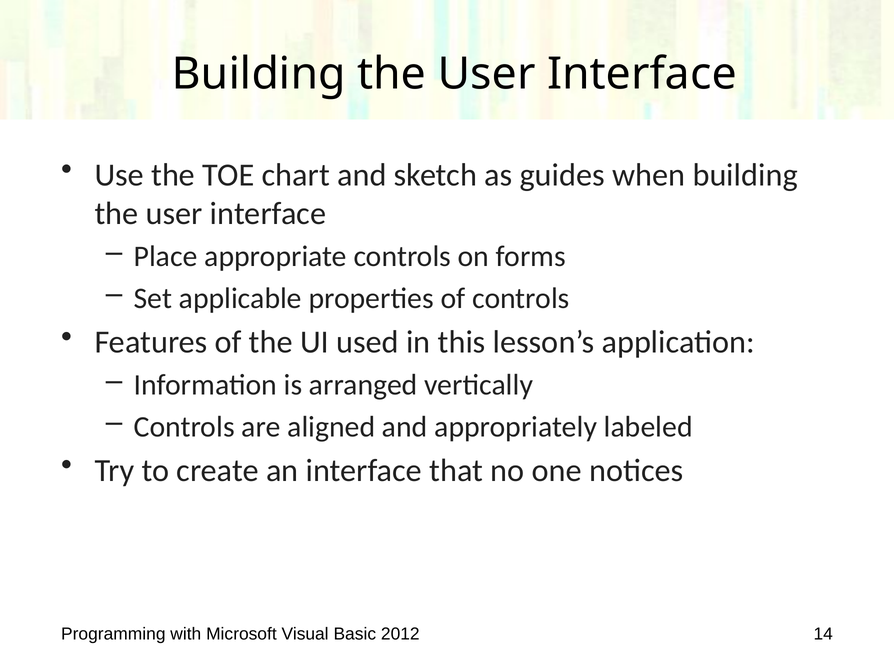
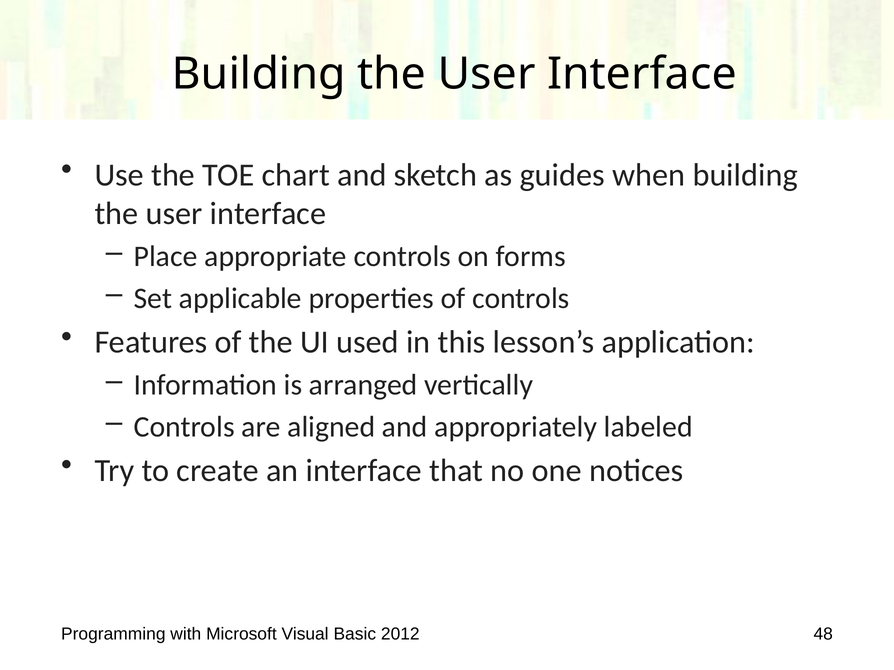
14: 14 -> 48
